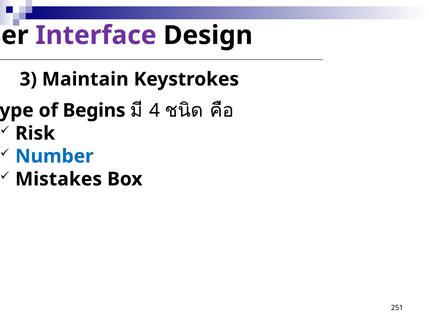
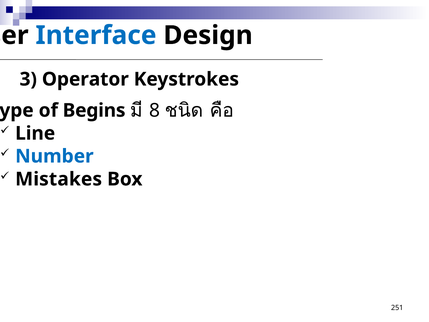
Interface colour: purple -> blue
Maintain: Maintain -> Operator
4: 4 -> 8
Risk: Risk -> Line
